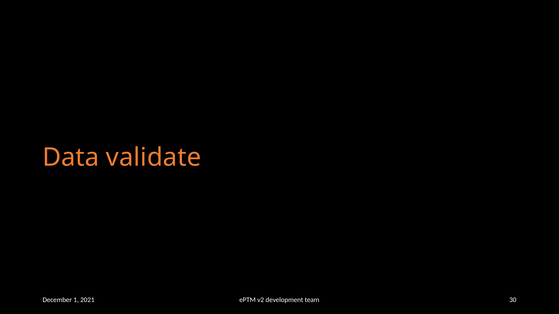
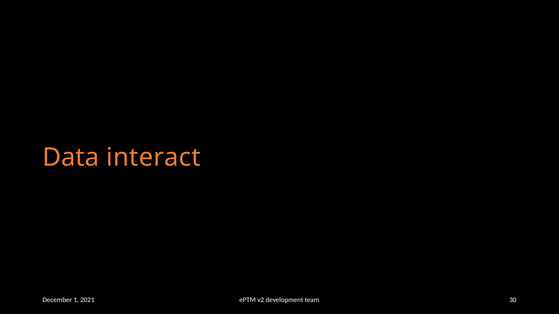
validate: validate -> interact
